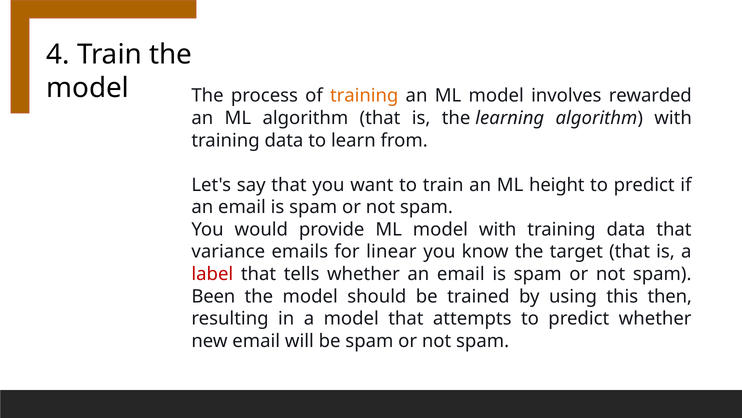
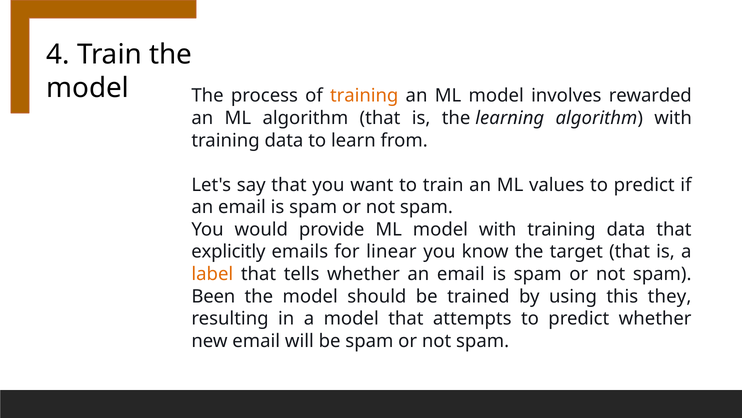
height: height -> values
variance: variance -> explicitly
label colour: red -> orange
then: then -> they
